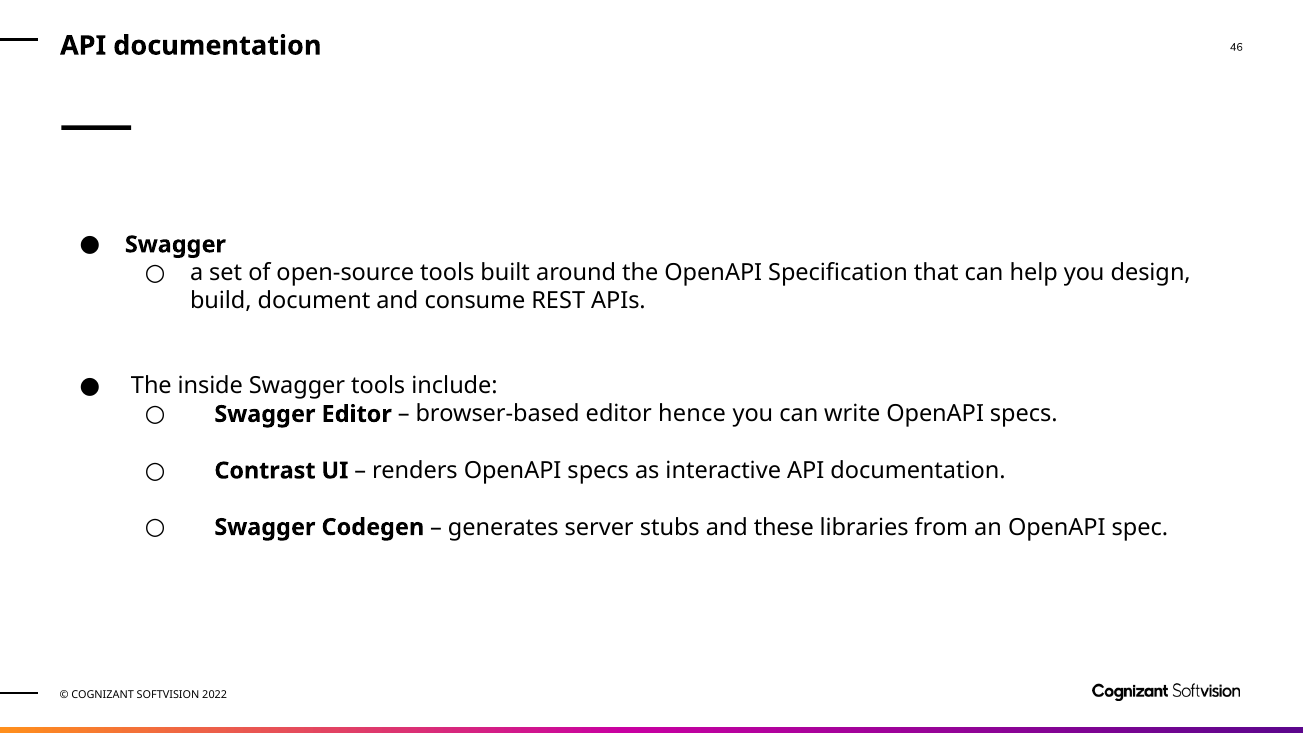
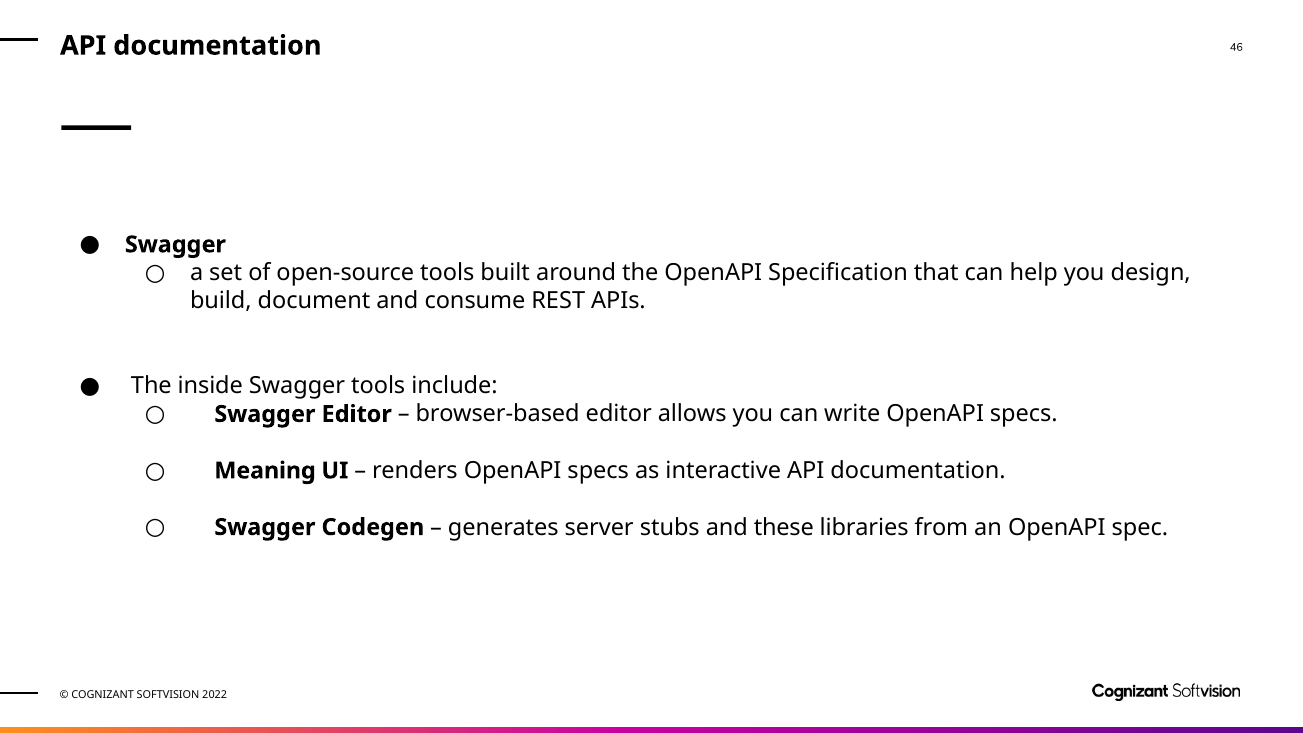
hence: hence -> allows
Contrast: Contrast -> Meaning
